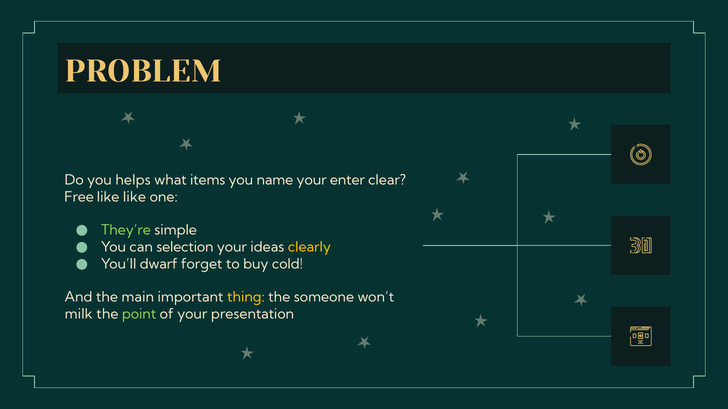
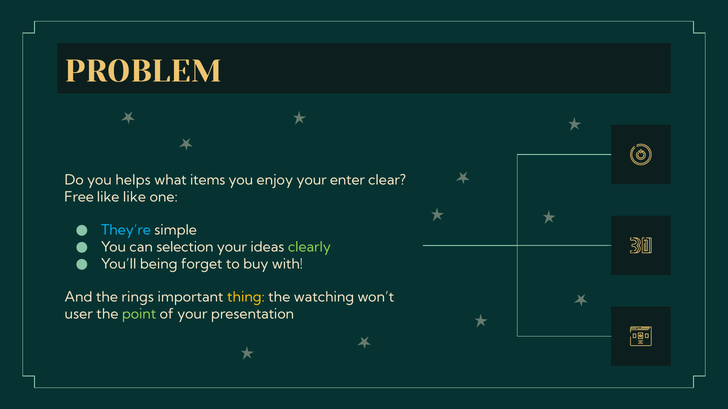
name: name -> enjoy
They’re colour: light green -> light blue
clearly colour: yellow -> light green
dwarf: dwarf -> being
cold: cold -> with
main: main -> rings
someone: someone -> watching
milk: milk -> user
